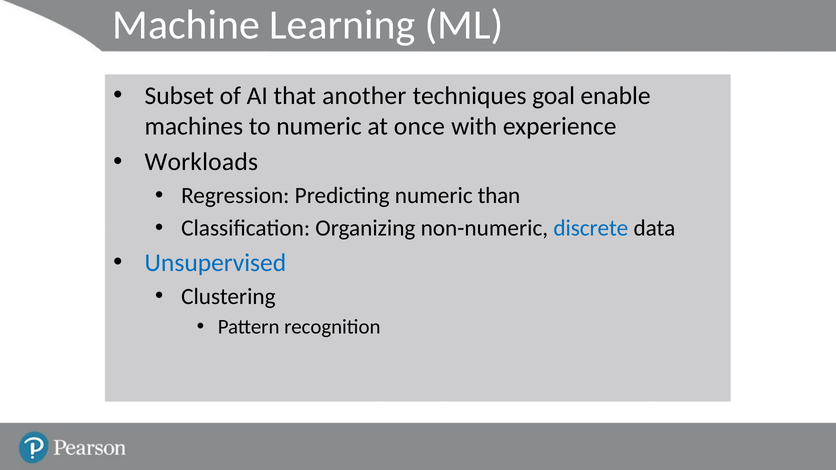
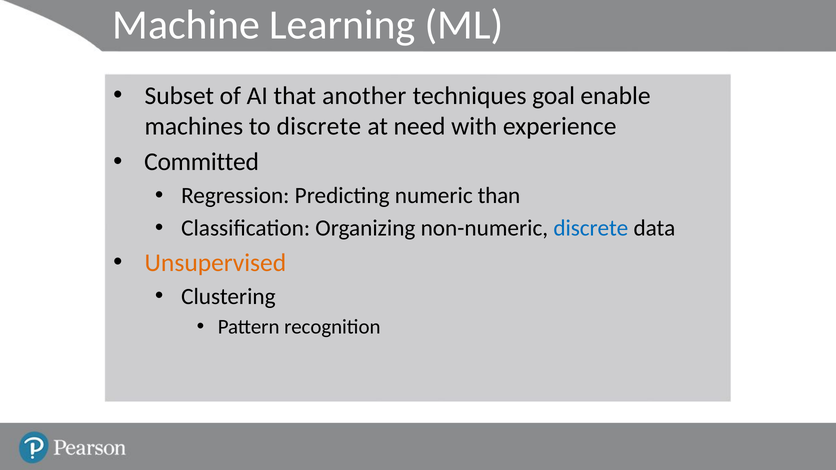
to numeric: numeric -> discrete
once: once -> need
Workloads: Workloads -> Committed
Unsupervised colour: blue -> orange
